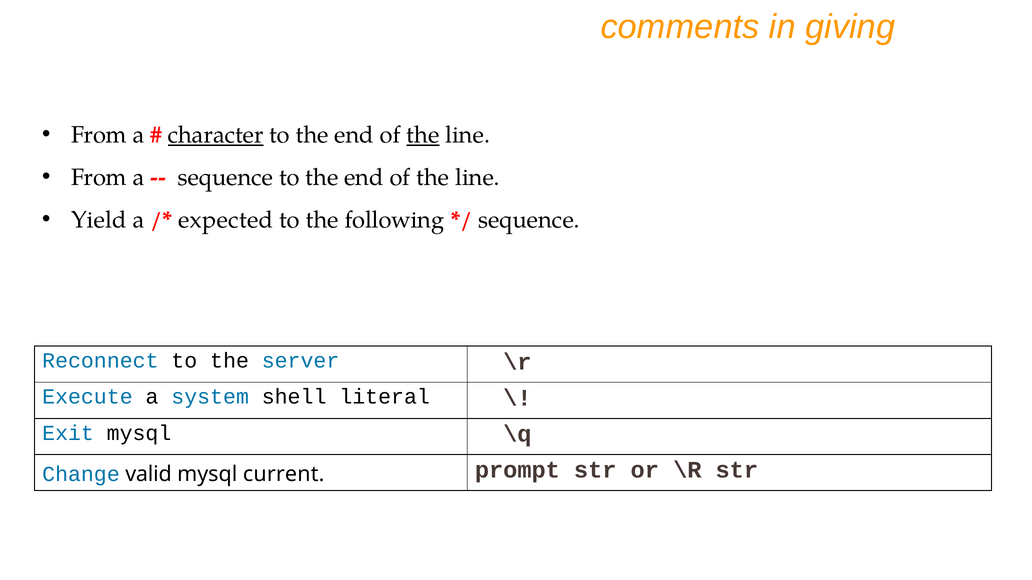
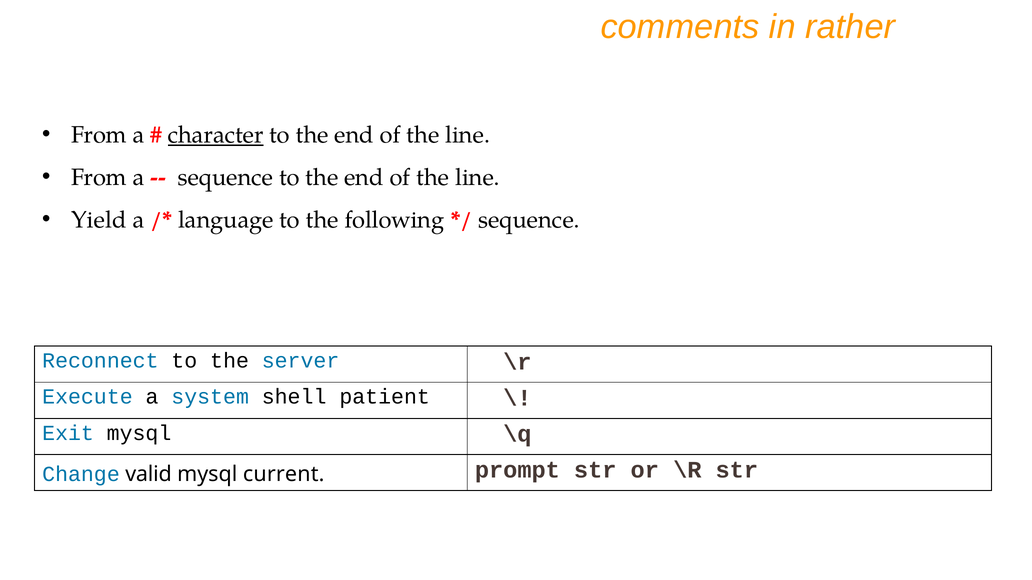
giving: giving -> rather
the at (423, 135) underline: present -> none
expected: expected -> language
literal: literal -> patient
